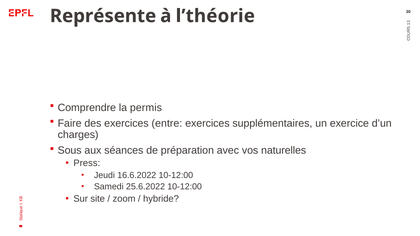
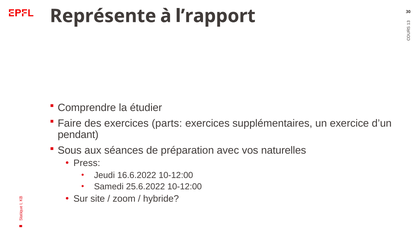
l’théorie: l’théorie -> l’rapport
permis: permis -> étudier
entre: entre -> parts
charges: charges -> pendant
